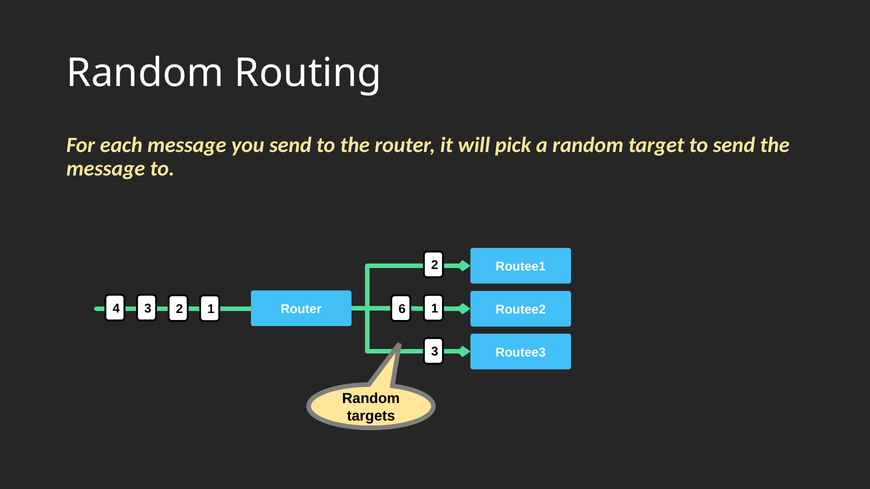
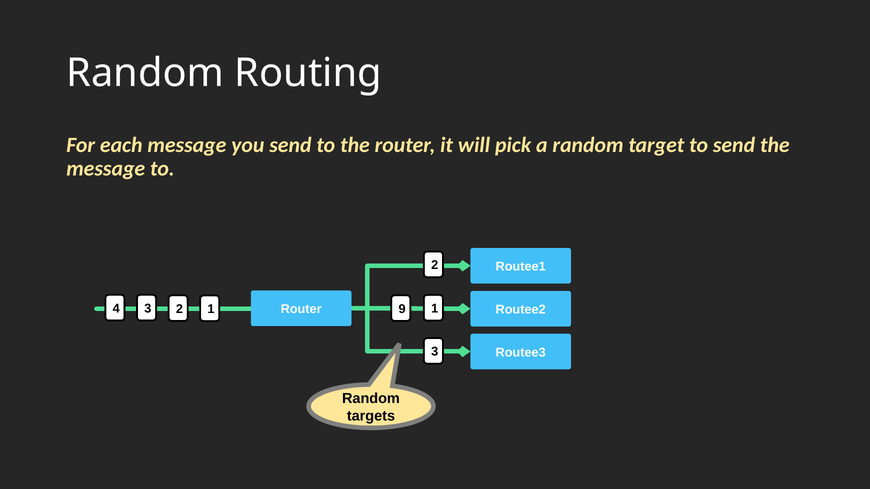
6: 6 -> 9
